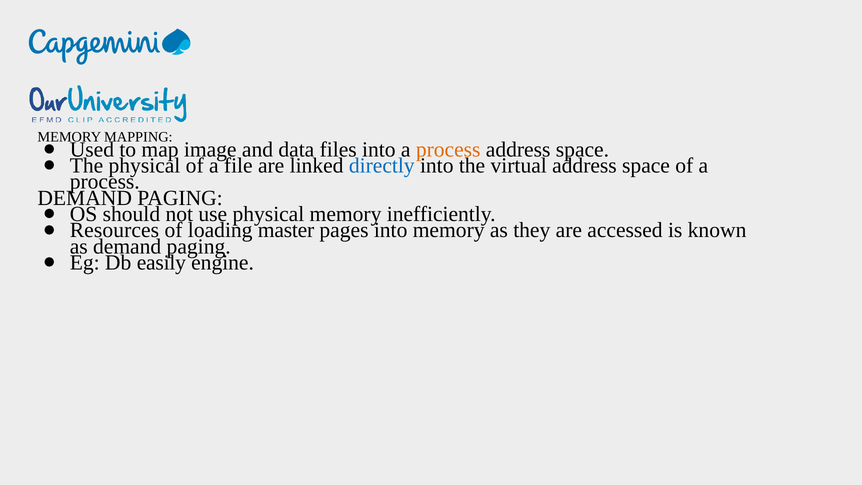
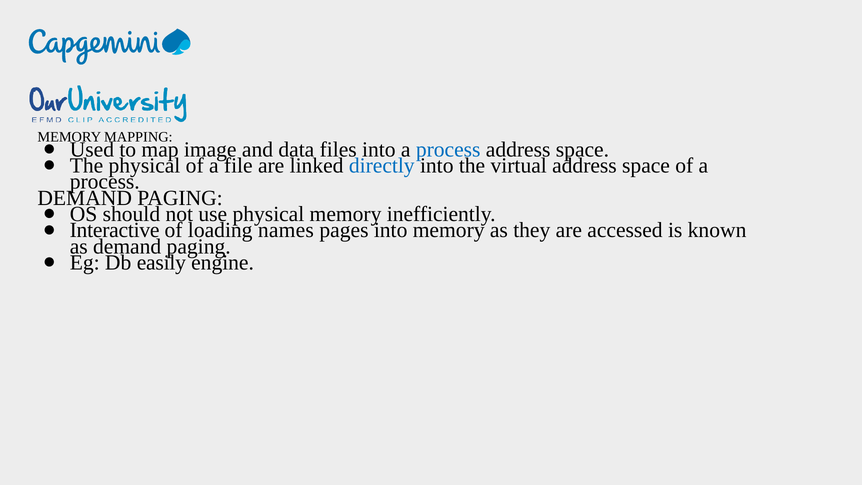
process at (448, 149) colour: orange -> blue
Resources: Resources -> Interactive
master: master -> names
